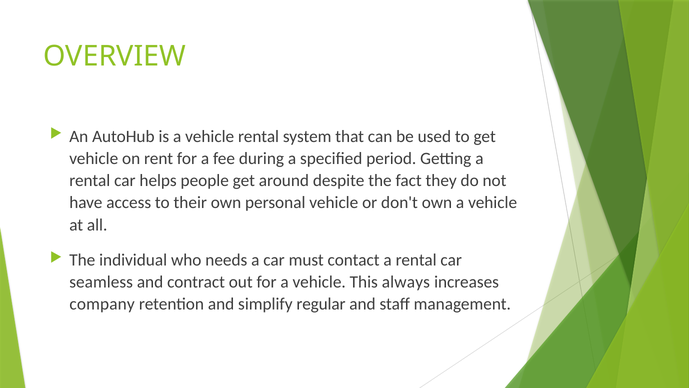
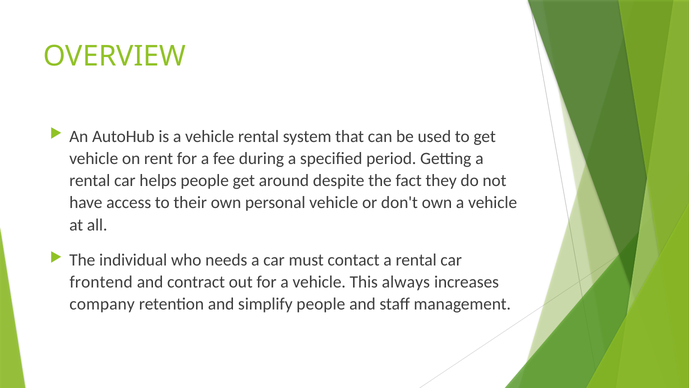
seamless: seamless -> frontend
simplify regular: regular -> people
